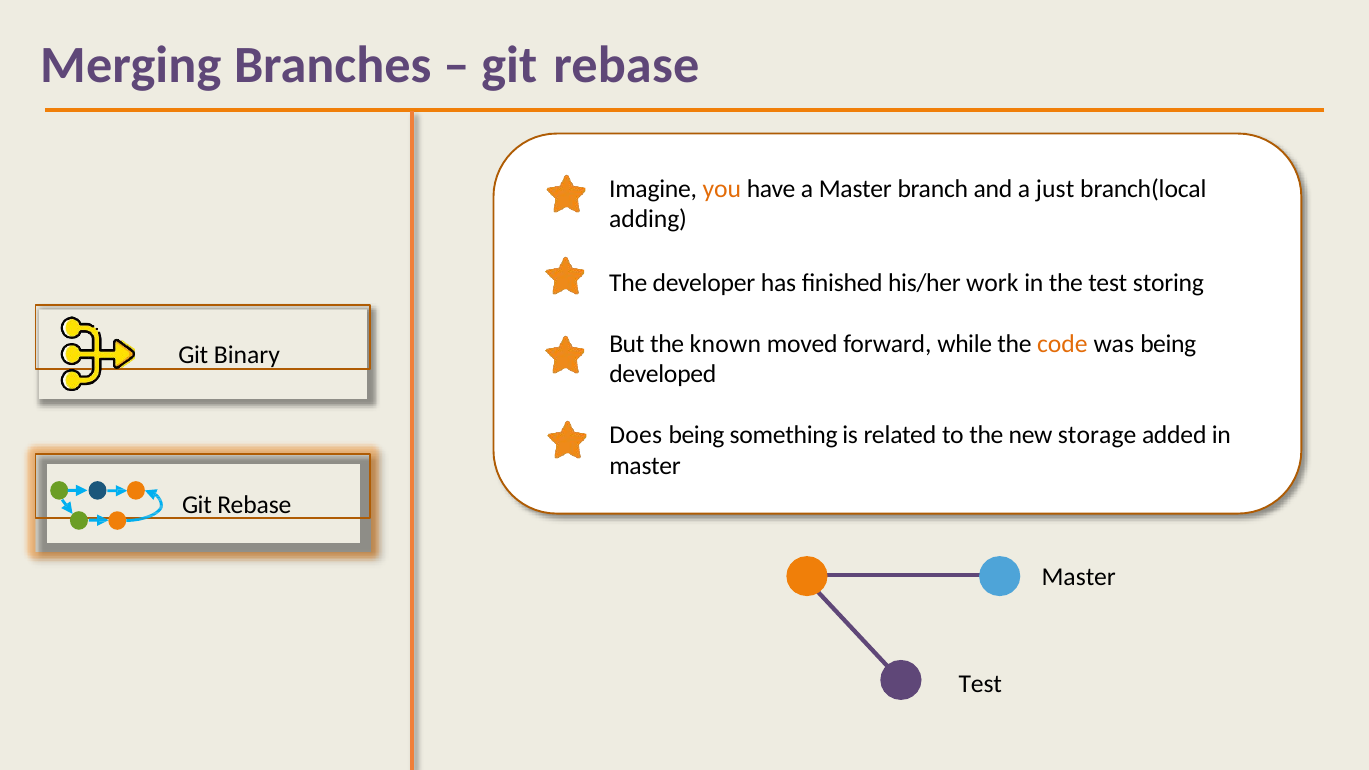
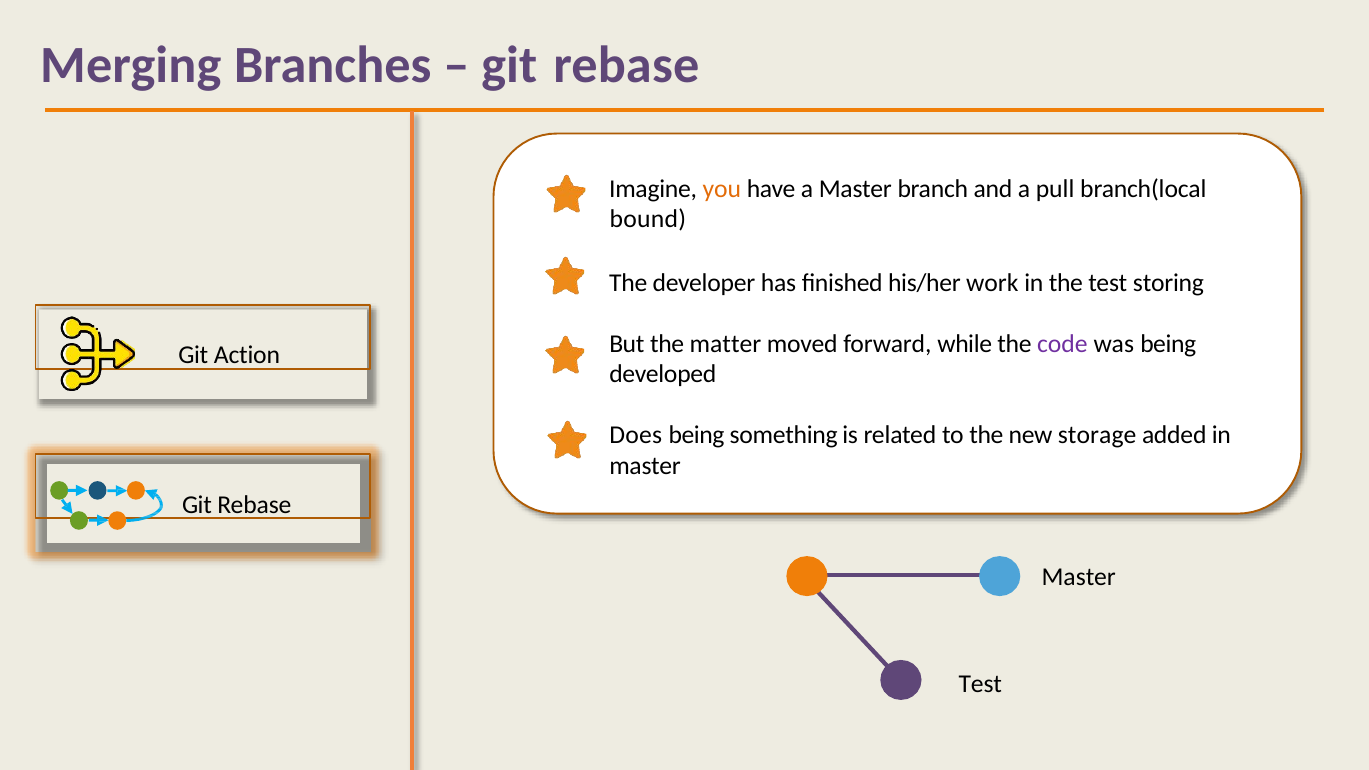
just: just -> pull
adding: adding -> bound
known: known -> matter
code colour: orange -> purple
Binary: Binary -> Action
